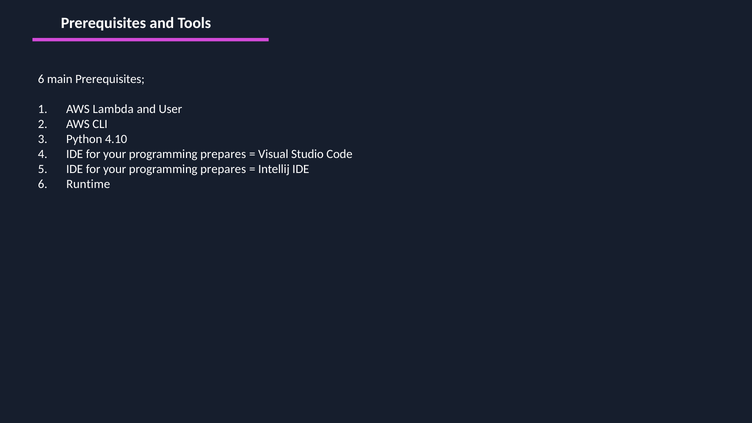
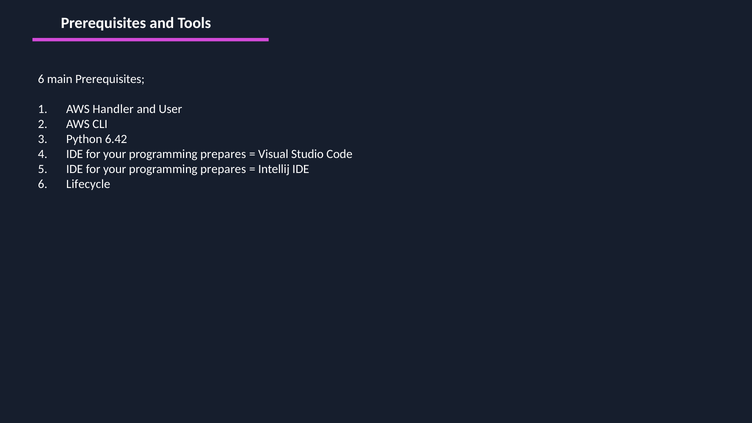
Lambda: Lambda -> Handler
4.10: 4.10 -> 6.42
Runtime: Runtime -> Lifecycle
